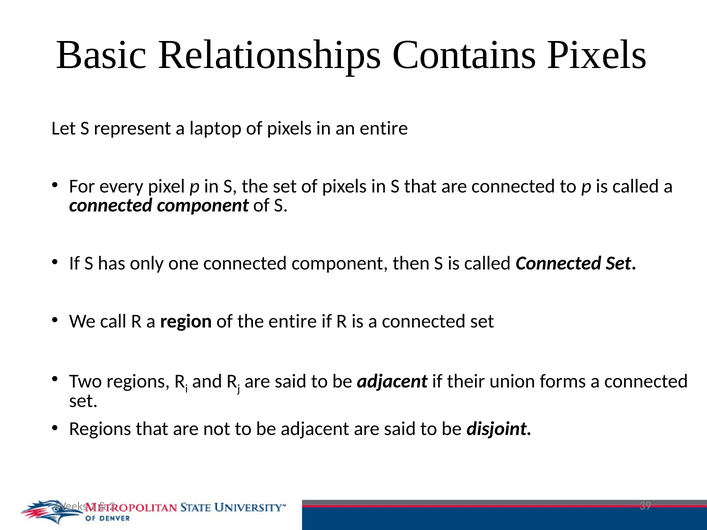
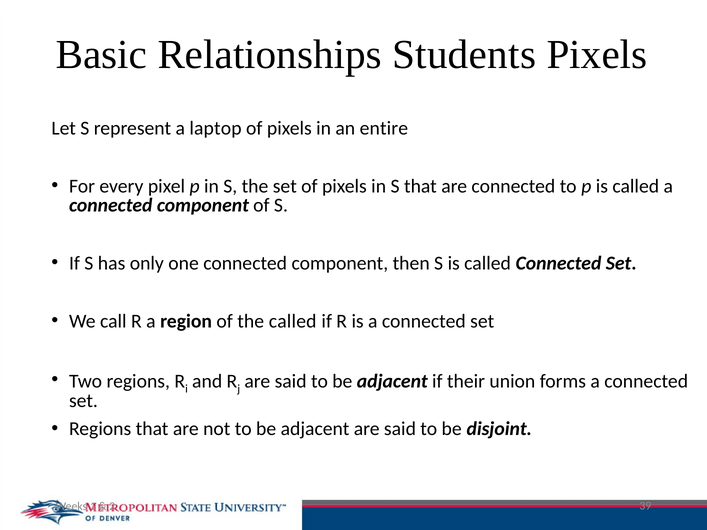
Contains: Contains -> Students
the entire: entire -> called
